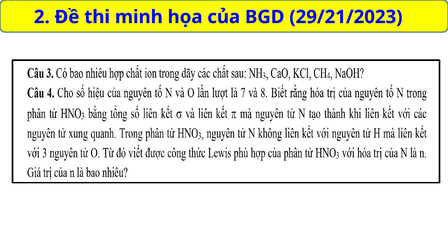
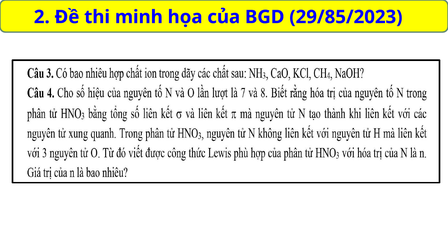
29/21/2023: 29/21/2023 -> 29/85/2023
